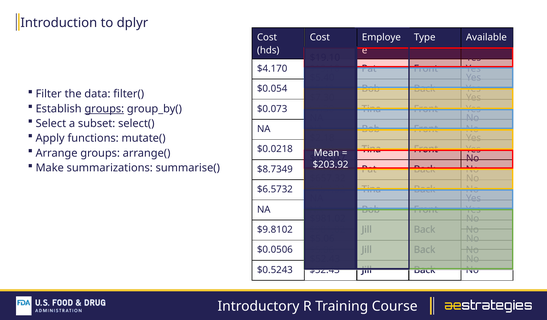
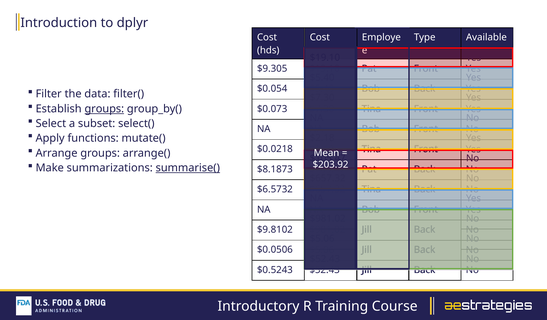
$4.170: $4.170 -> $9.305
summarise( underline: none -> present
$8.7349: $8.7349 -> $8.1873
